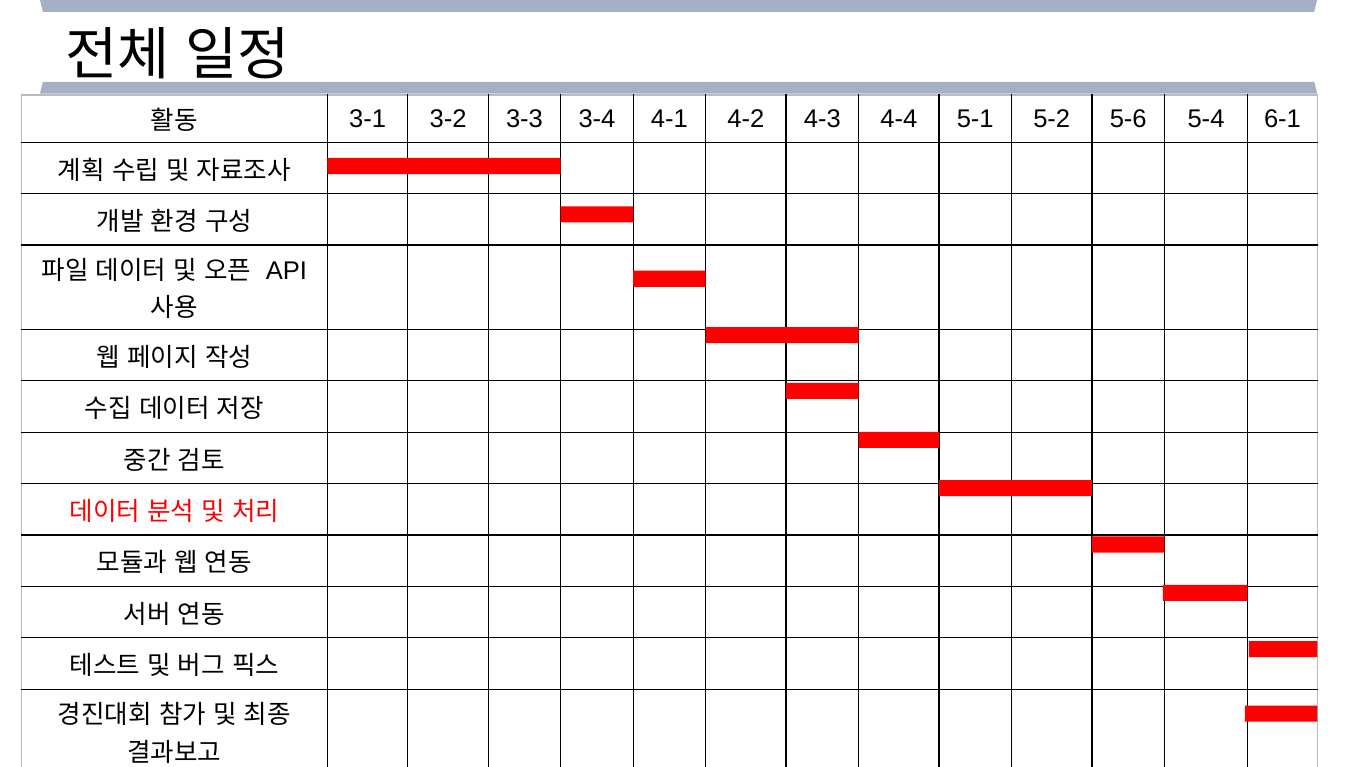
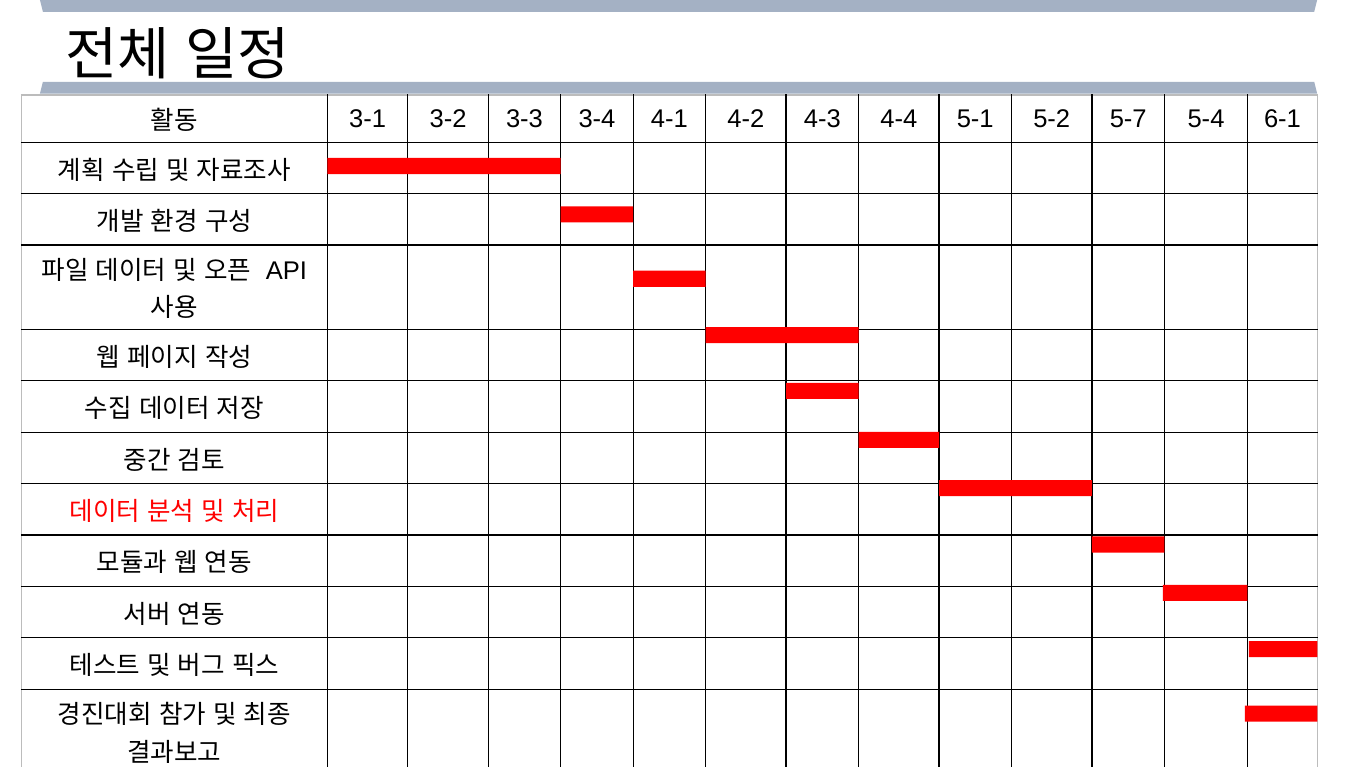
5-6: 5-6 -> 5-7
